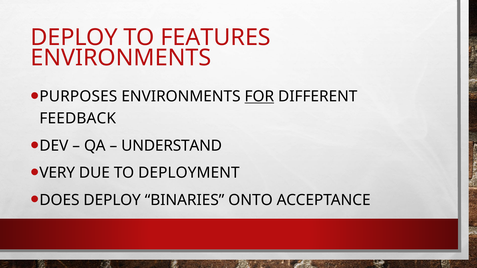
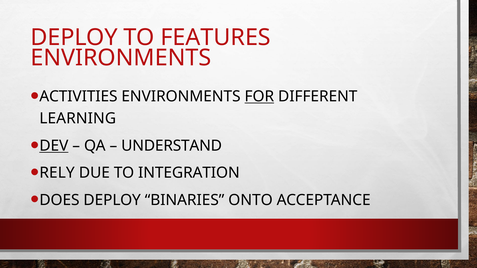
PURPOSES: PURPOSES -> ACTIVITIES
FEEDBACK: FEEDBACK -> LEARNING
DEV underline: none -> present
VERY: VERY -> RELY
DEPLOYMENT: DEPLOYMENT -> INTEGRATION
